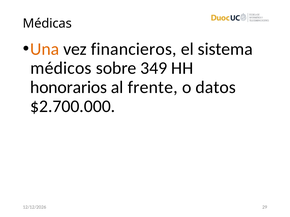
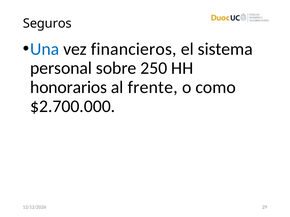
Médicas: Médicas -> Seguros
Una colour: orange -> blue
médicos: médicos -> personal
349: 349 -> 250
datos: datos -> como
